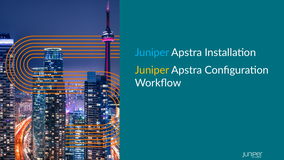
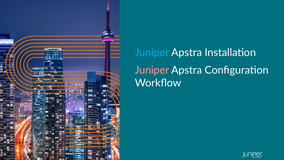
Juniper at (152, 70) colour: yellow -> pink
